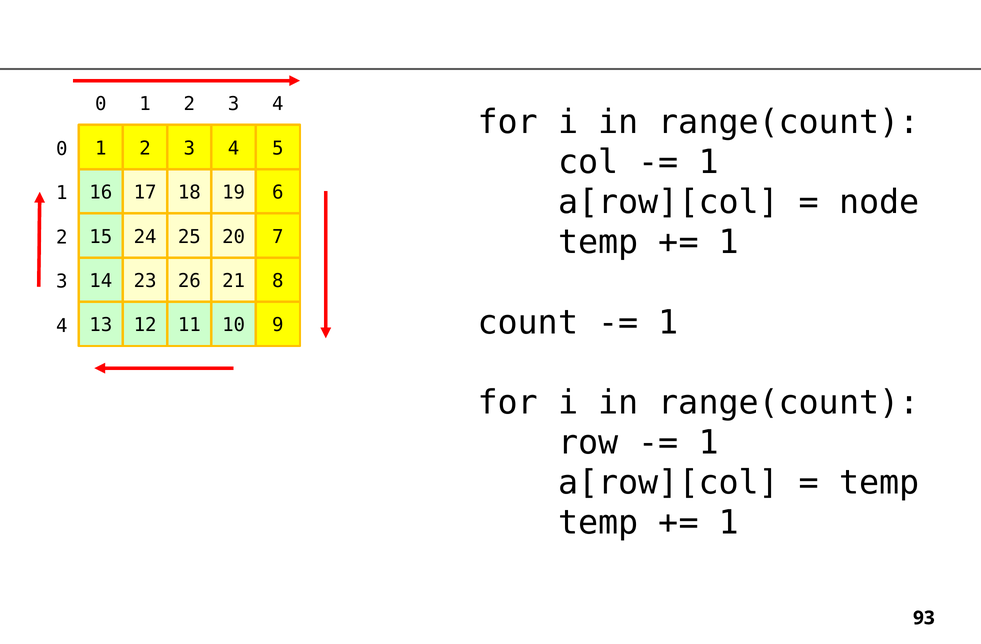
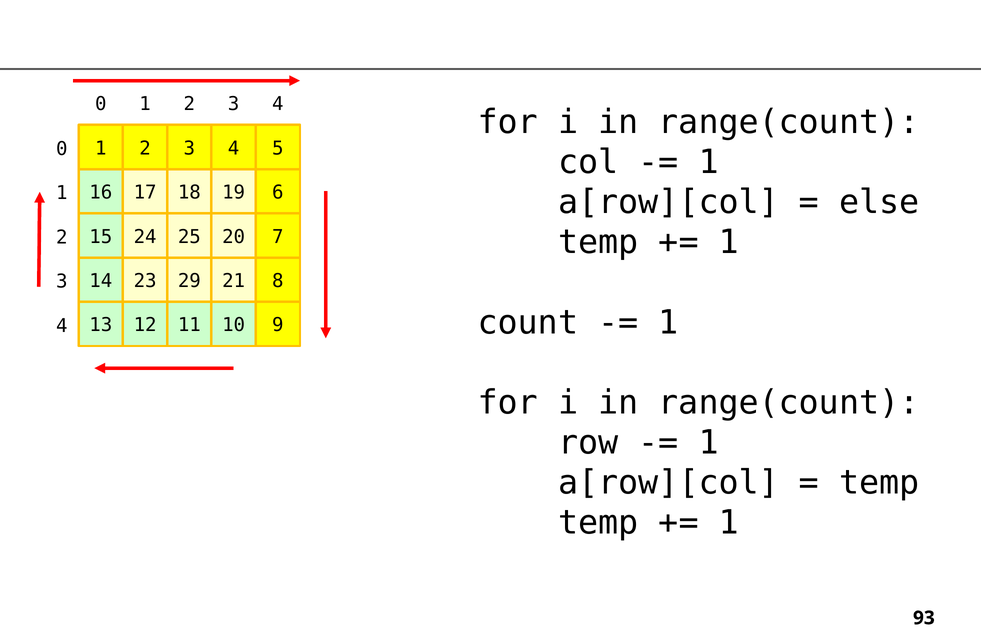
node: node -> else
26: 26 -> 29
